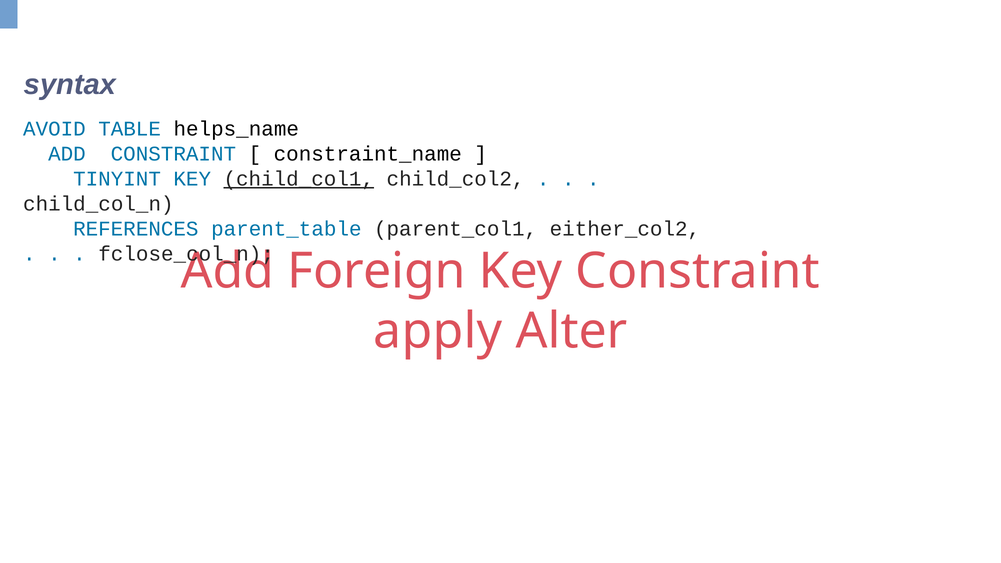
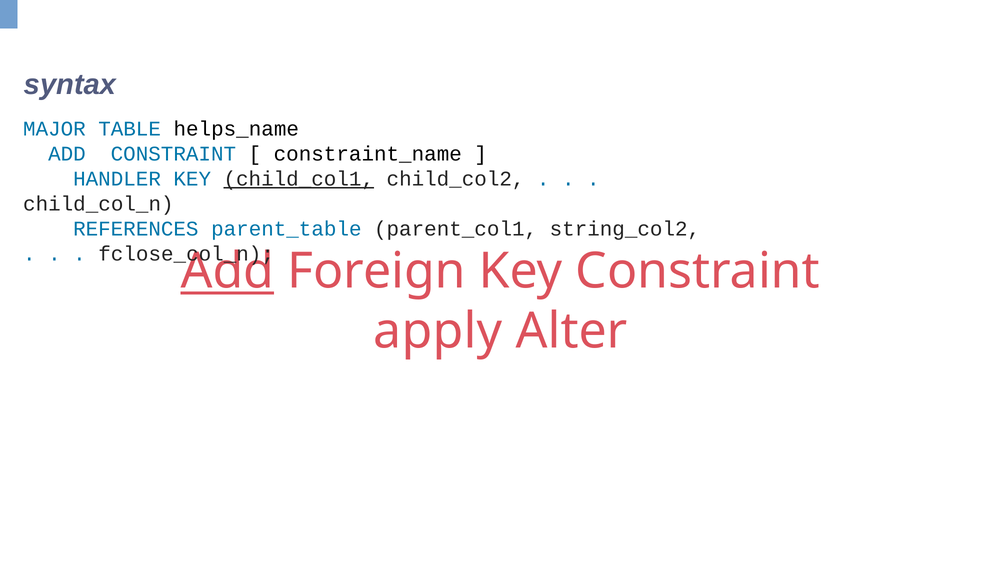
AVOID: AVOID -> MAJOR
TINYINT: TINYINT -> HANDLER
either_col2: either_col2 -> string_col2
Add at (227, 271) underline: none -> present
